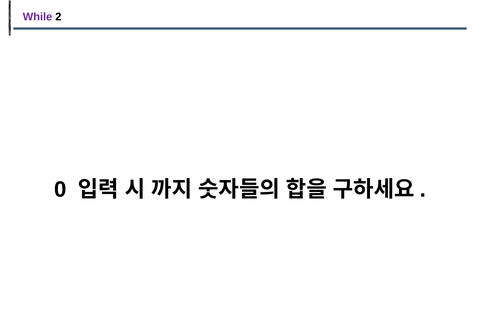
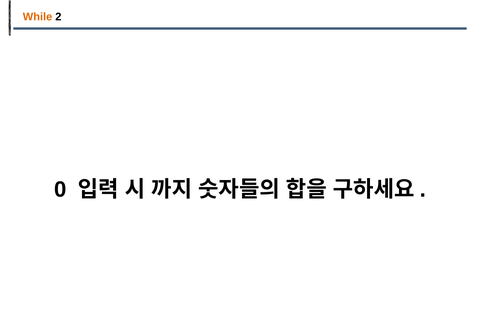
While colour: purple -> orange
